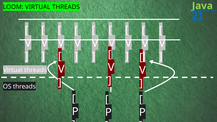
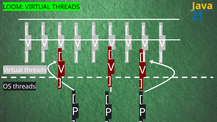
Java colour: light green -> yellow
